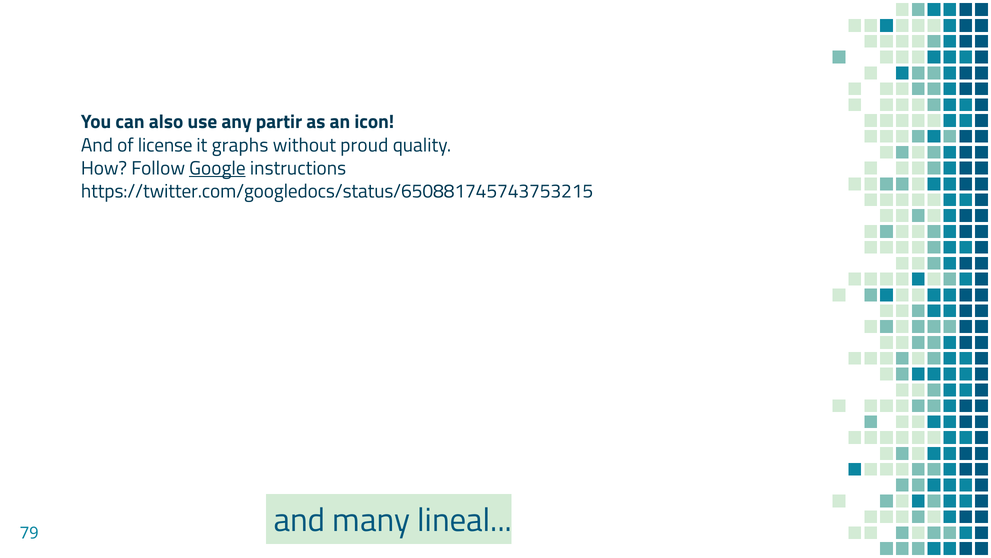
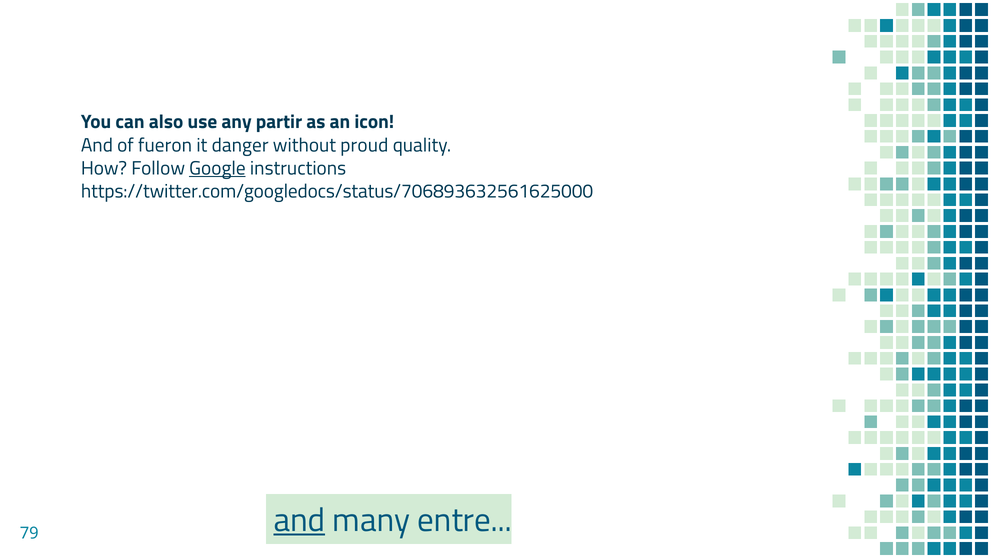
license: license -> fueron
graphs: graphs -> danger
https://twitter.com/googledocs/status/650881745743753215: https://twitter.com/googledocs/status/650881745743753215 -> https://twitter.com/googledocs/status/706893632561625000
and at (299, 520) underline: none -> present
lineal: lineal -> entre
